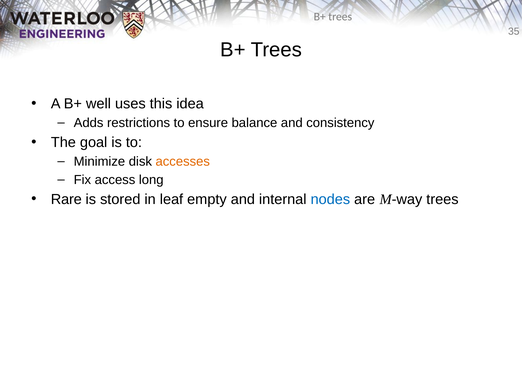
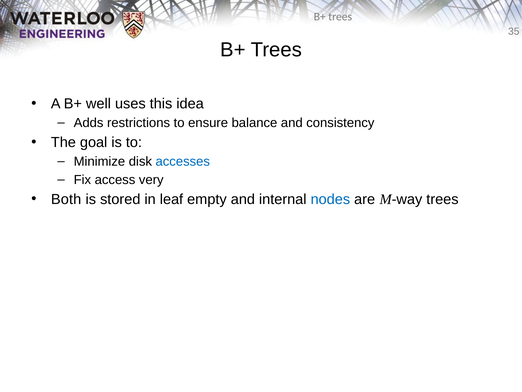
accesses colour: orange -> blue
long: long -> very
Rare: Rare -> Both
